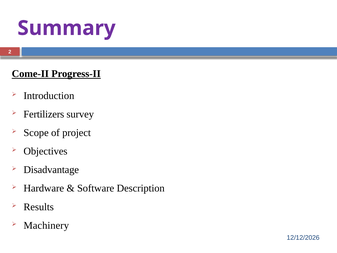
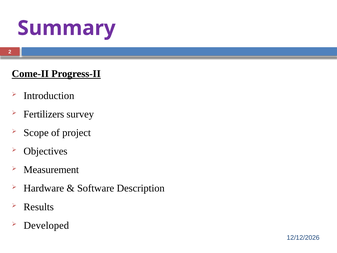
Disadvantage: Disadvantage -> Measurement
Machinery: Machinery -> Developed
